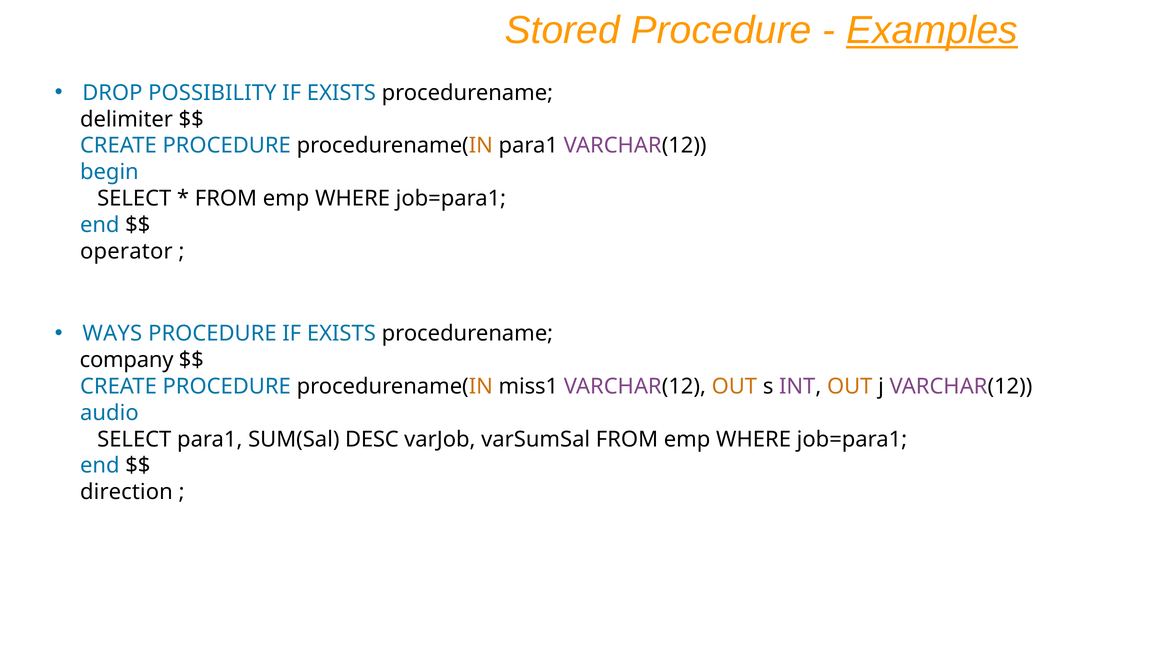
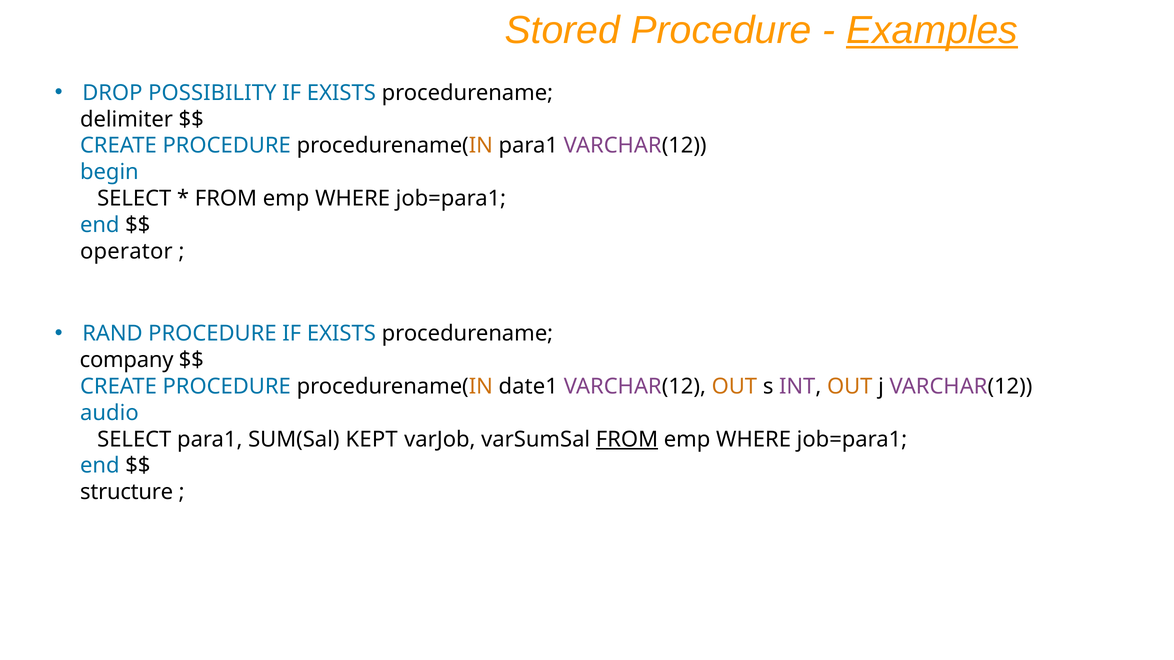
WAYS: WAYS -> RAND
miss1: miss1 -> date1
DESC: DESC -> KEPT
FROM at (627, 440) underline: none -> present
direction: direction -> structure
